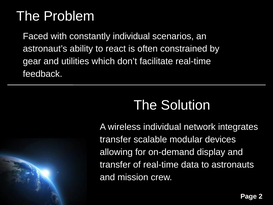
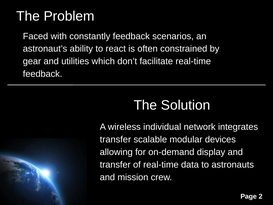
constantly individual: individual -> feedback
